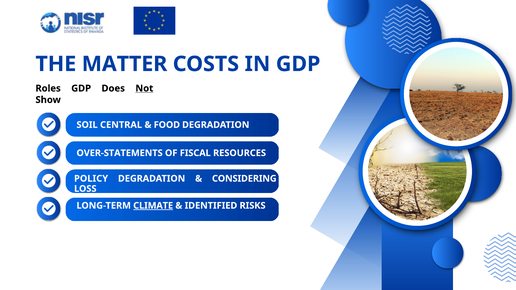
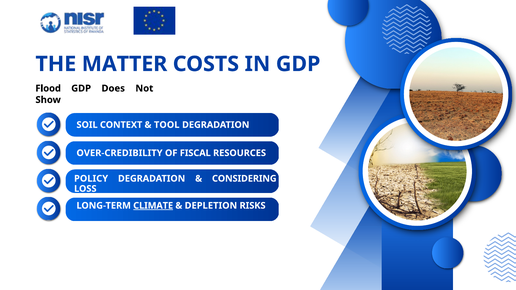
Roles: Roles -> Flood
Not underline: present -> none
CENTRAL: CENTRAL -> CONTEXT
FOOD: FOOD -> TOOL
OVER-STATEMENTS: OVER-STATEMENTS -> OVER-CREDIBILITY
IDENTIFIED: IDENTIFIED -> DEPLETION
